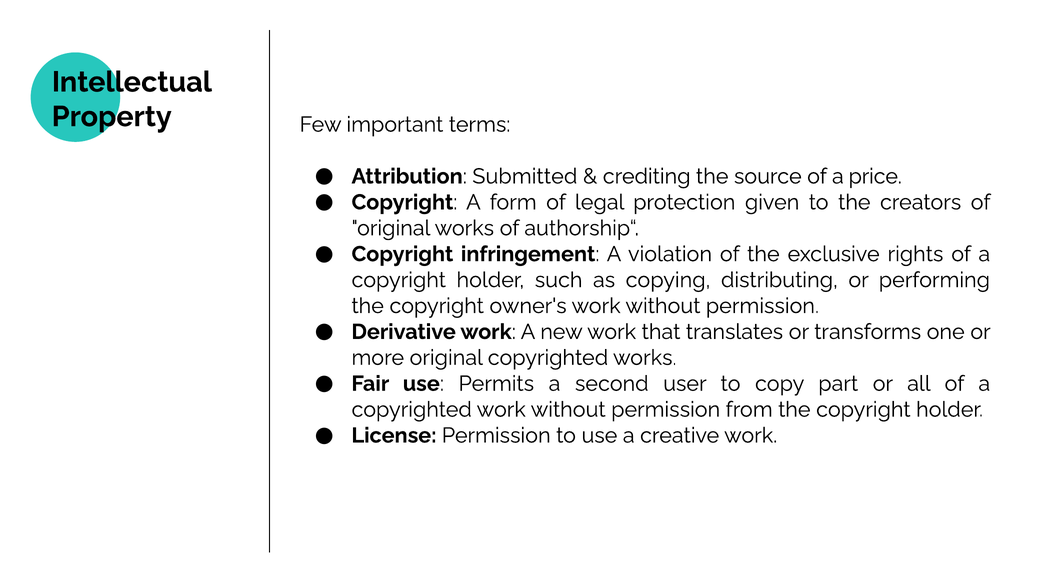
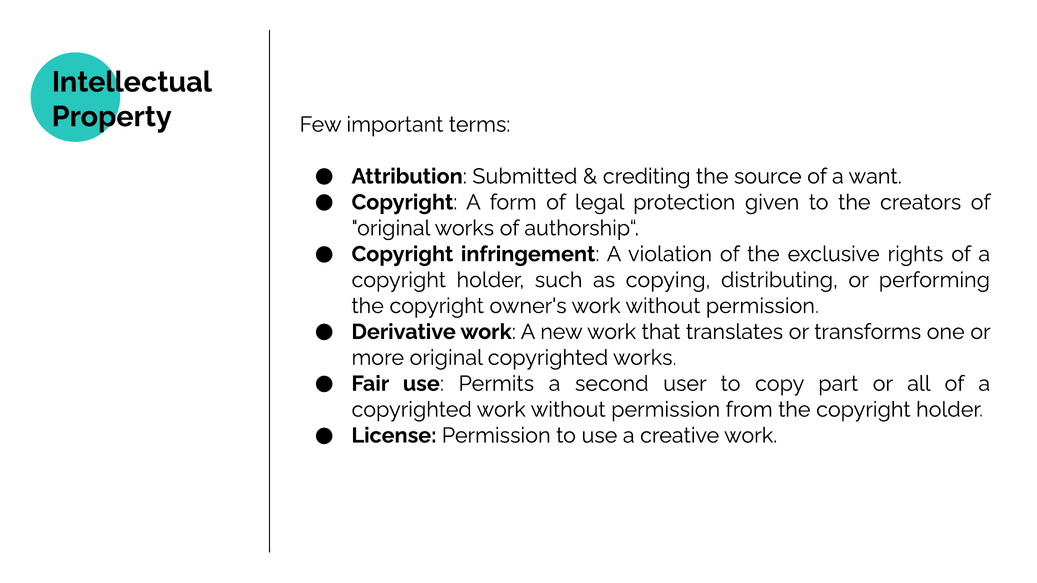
price: price -> want
